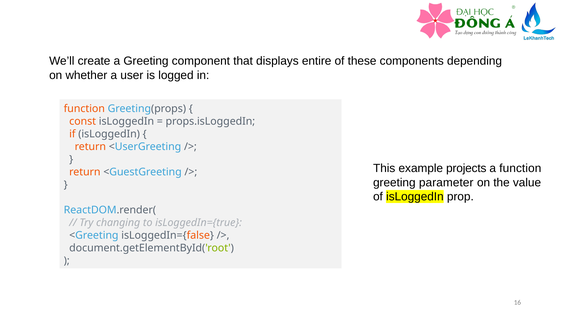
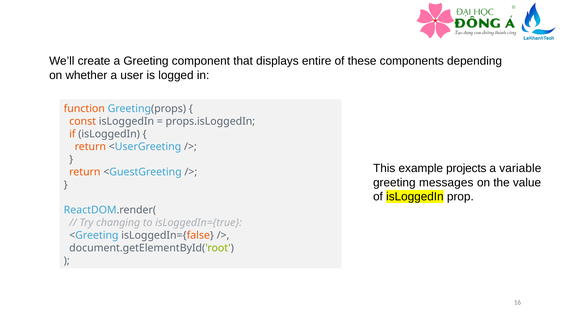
a function: function -> variable
parameter: parameter -> messages
